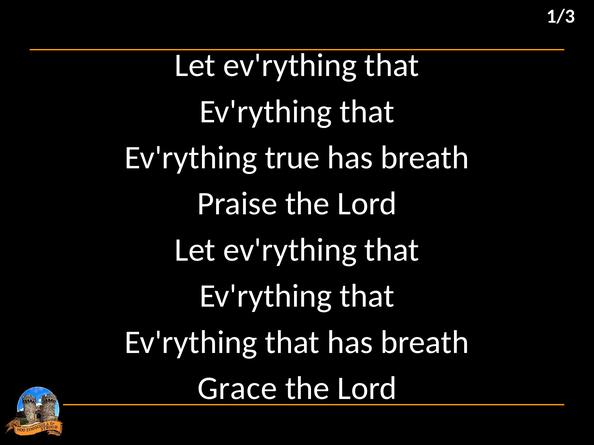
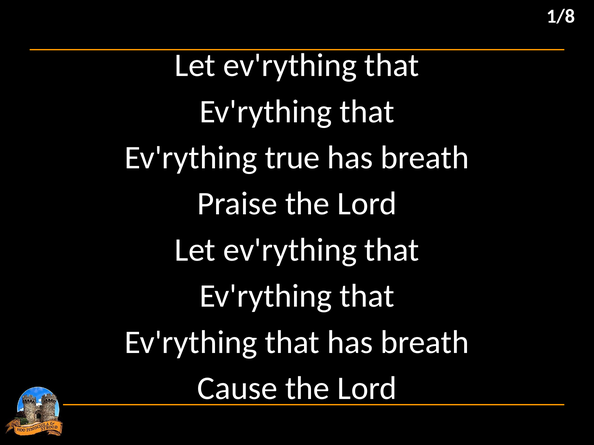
1/3: 1/3 -> 1/8
Grace: Grace -> Cause
